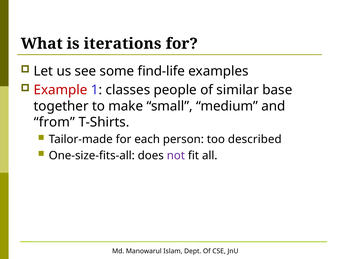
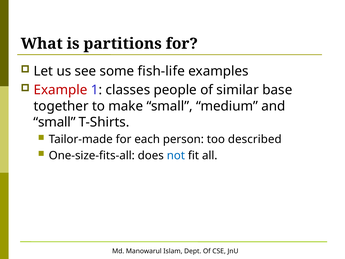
iterations: iterations -> partitions
find-life: find-life -> fish-life
from at (54, 122): from -> small
not colour: purple -> blue
